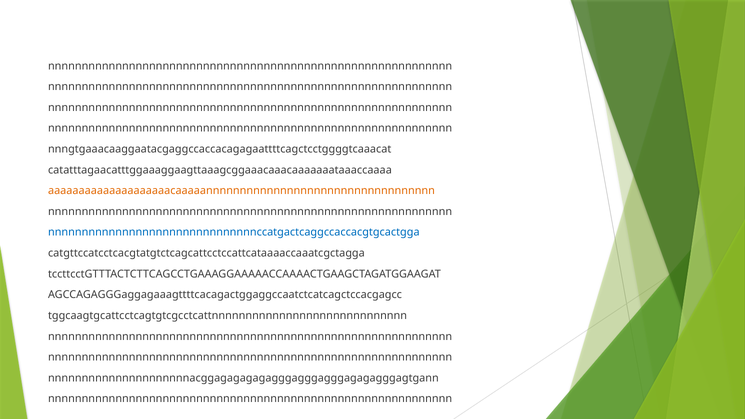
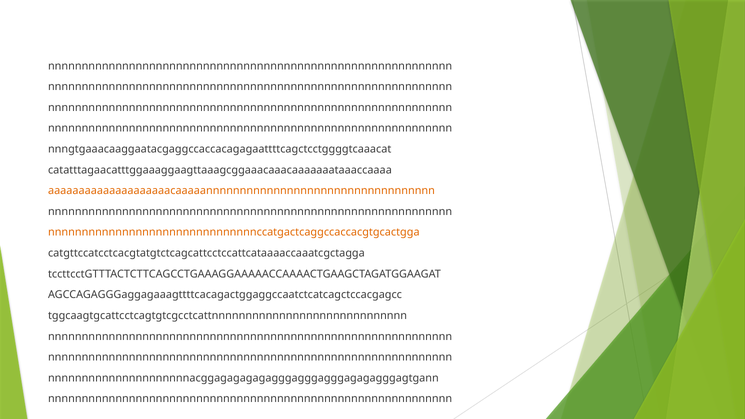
nnnnnnnnnnnnnnnnnnnnnnnnnnnnnnnccatgactcaggccaccacgtgcactgga colour: blue -> orange
